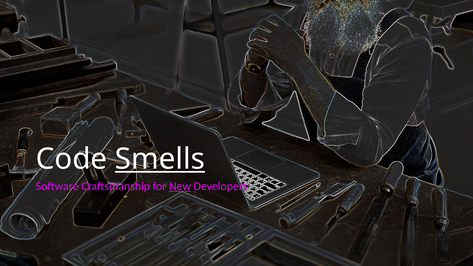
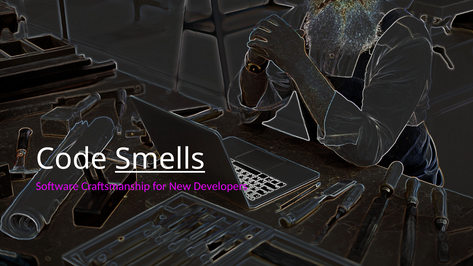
New underline: present -> none
